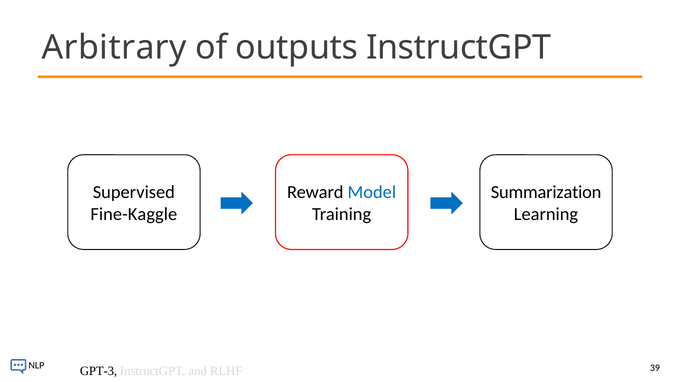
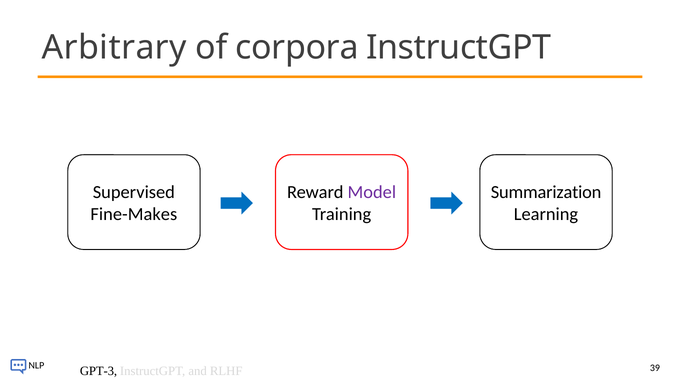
outputs: outputs -> corpora
Model colour: blue -> purple
Fine-Kaggle: Fine-Kaggle -> Fine-Makes
